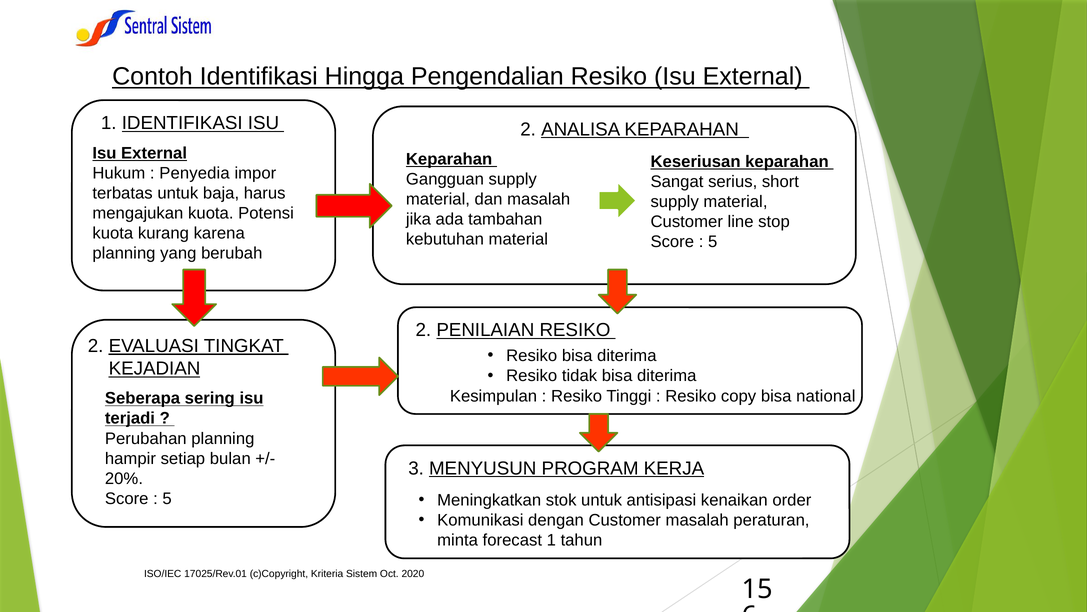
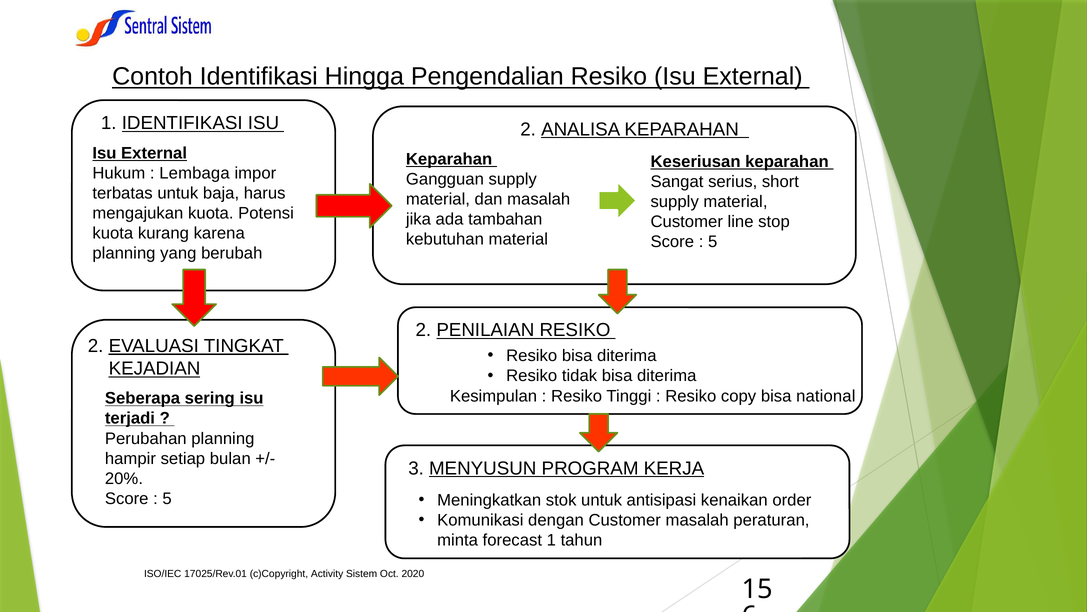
Penyedia: Penyedia -> Lembaga
Kriteria: Kriteria -> Activity
